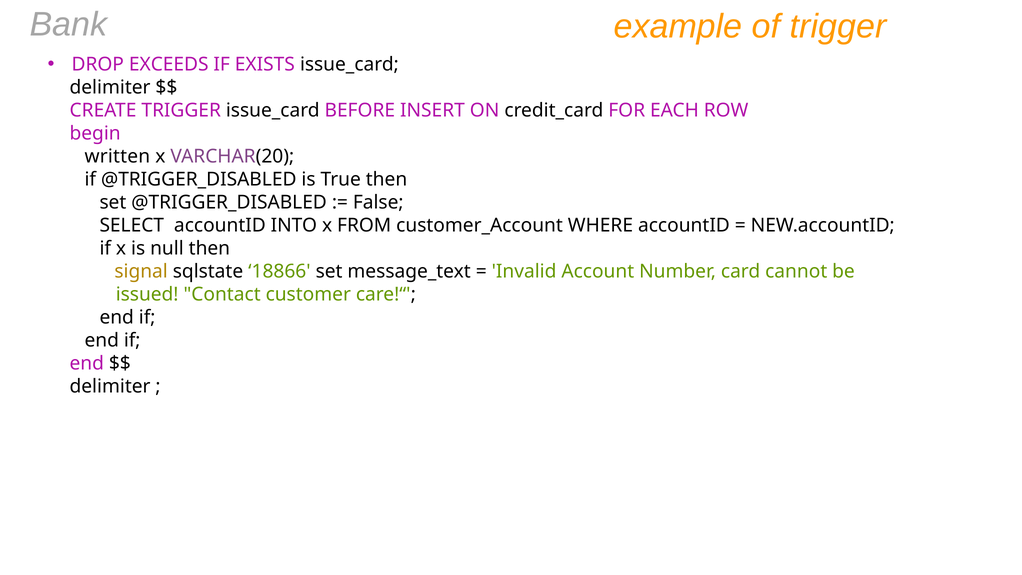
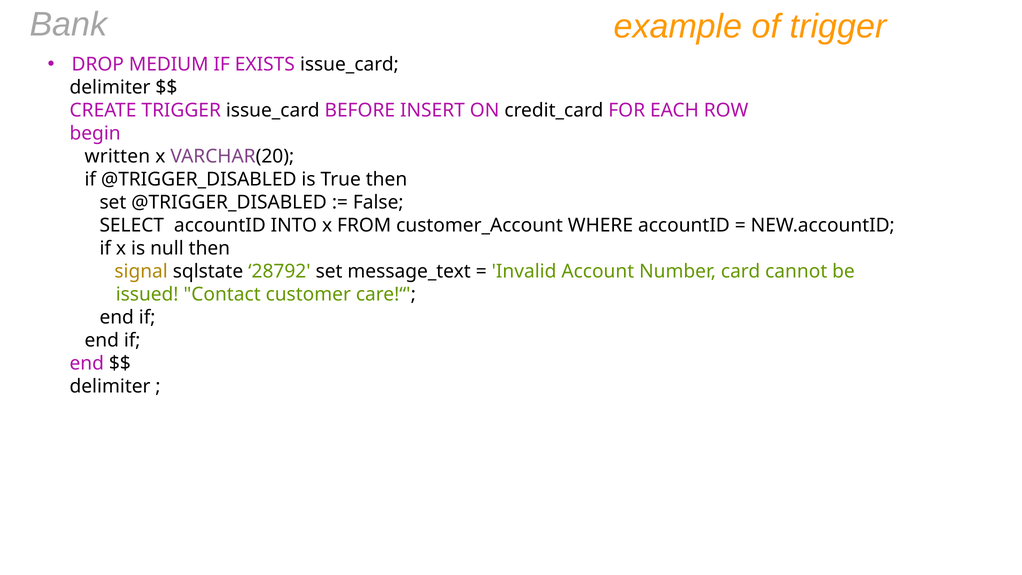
EXCEEDS: EXCEEDS -> MEDIUM
18866: 18866 -> 28792
